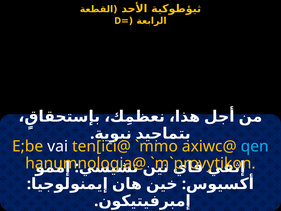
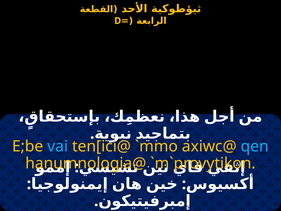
vai colour: white -> light blue
